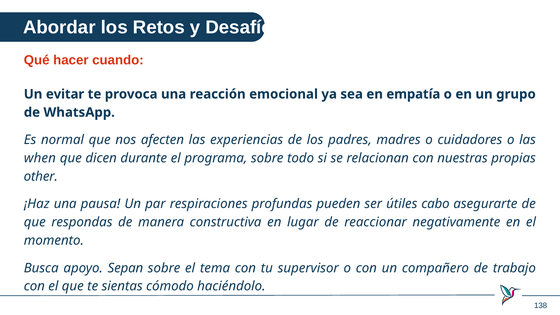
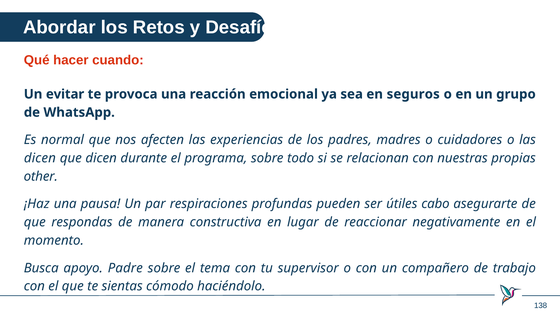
empatía: empatía -> seguros
when at (40, 158): when -> dicen
Sepan: Sepan -> Padre
